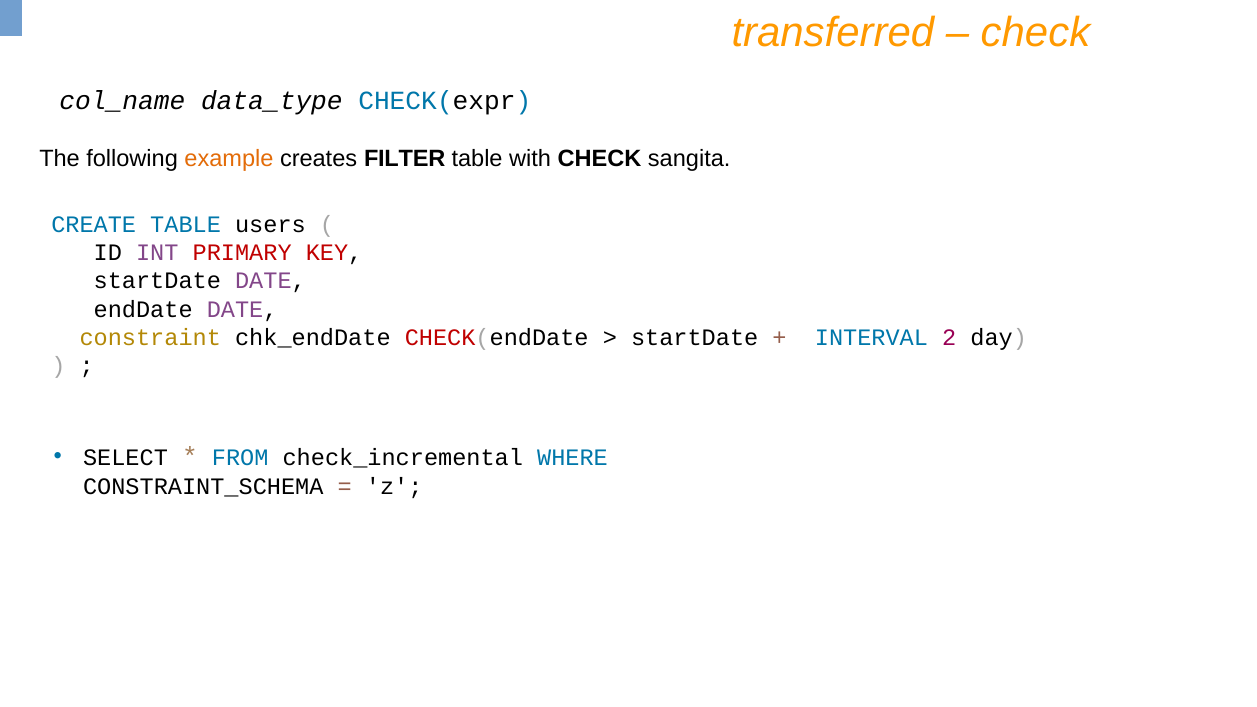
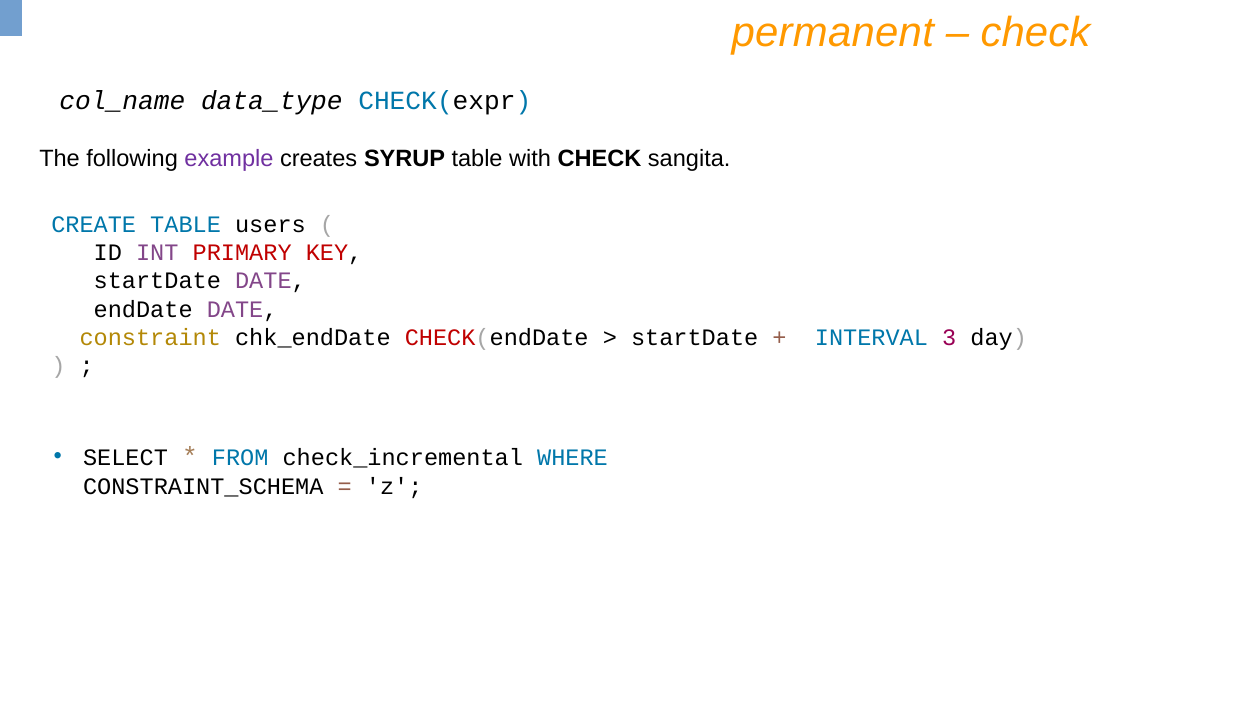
transferred: transferred -> permanent
example colour: orange -> purple
FILTER: FILTER -> SYRUP
2: 2 -> 3
